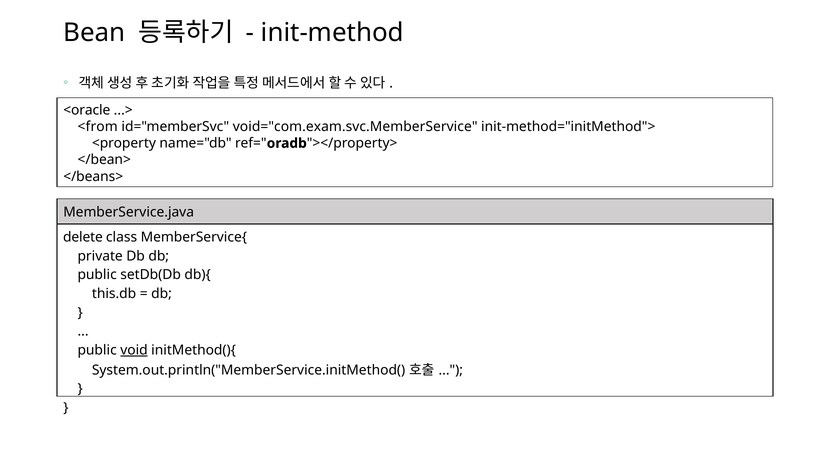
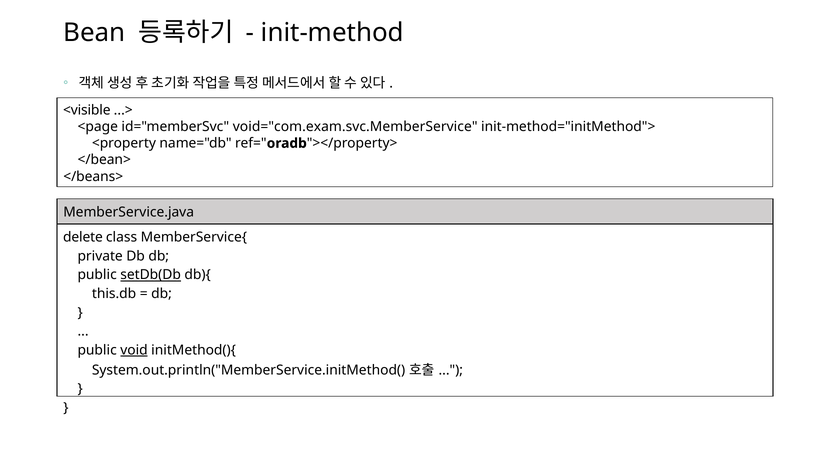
<oracle: <oracle -> <visible
<from: <from -> <page
setDb(Db underline: none -> present
